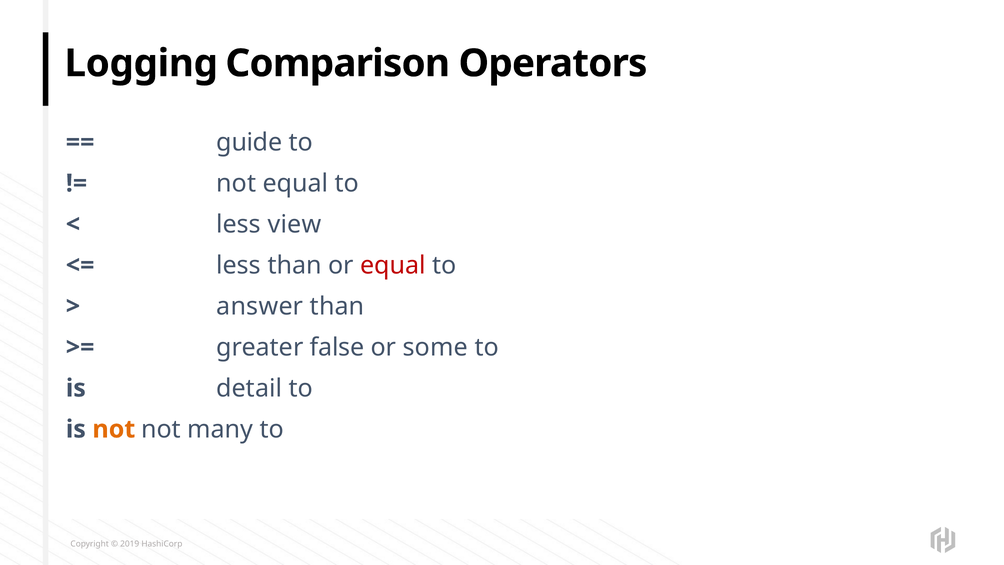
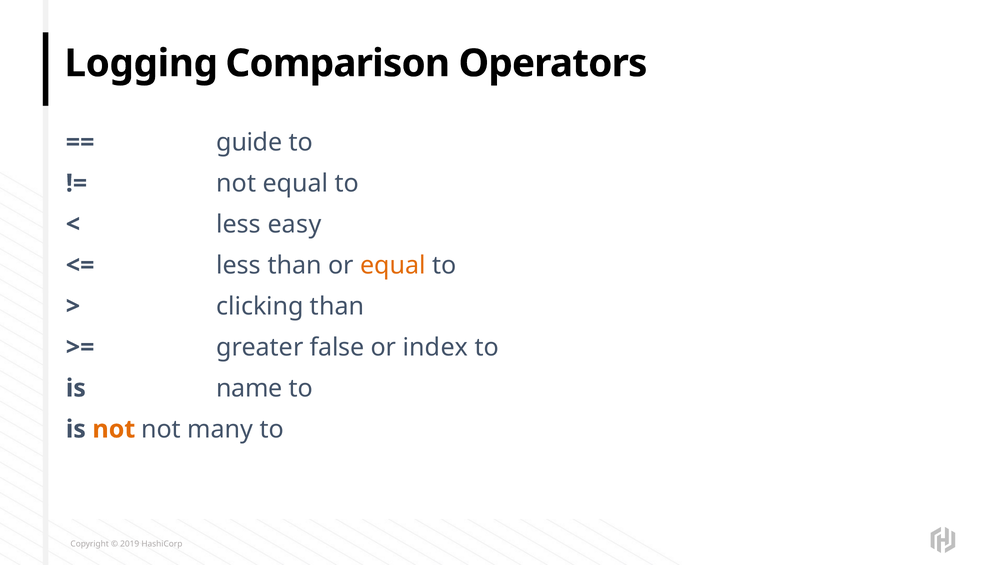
view: view -> easy
equal at (393, 265) colour: red -> orange
answer: answer -> clicking
some: some -> index
detail: detail -> name
